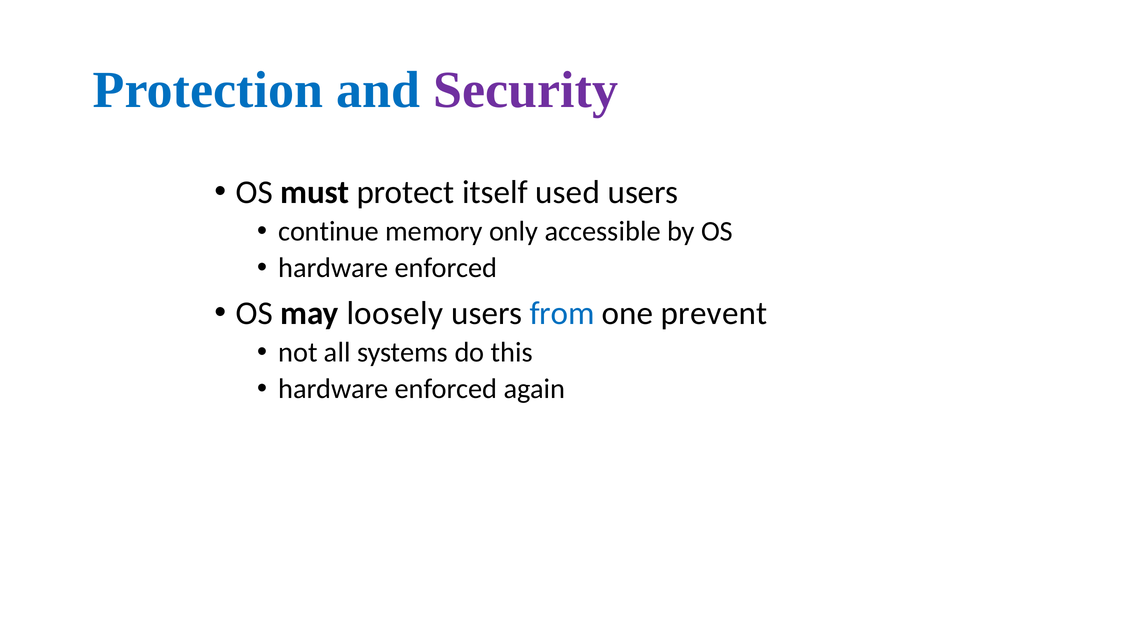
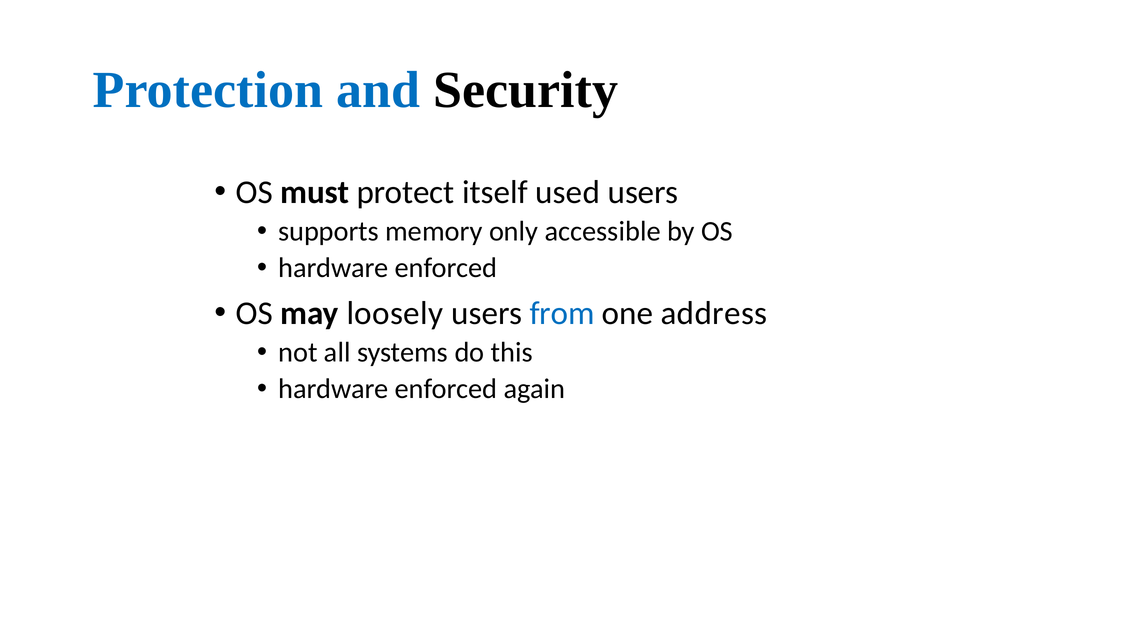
Security colour: purple -> black
continue: continue -> supports
prevent: prevent -> address
